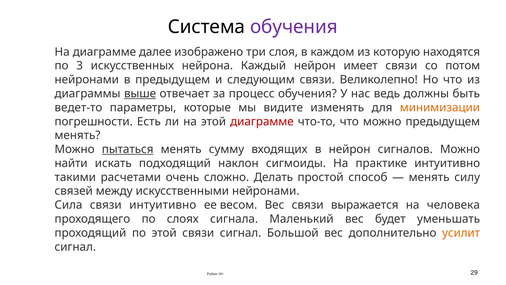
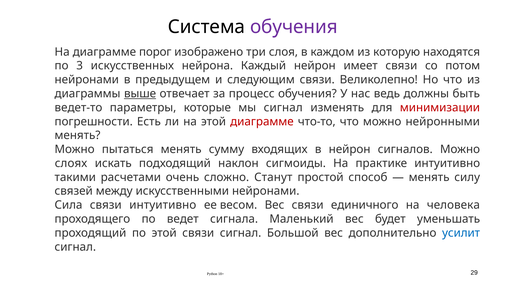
далее: далее -> порог
мы видите: видите -> сигнал
минимизации colour: orange -> red
можно предыдущем: предыдущем -> нейронными
пытаться underline: present -> none
найти: найти -> слоях
Делать: Делать -> Станут
выражается: выражается -> единичного
слоях: слоях -> ведет
усилит colour: orange -> blue
